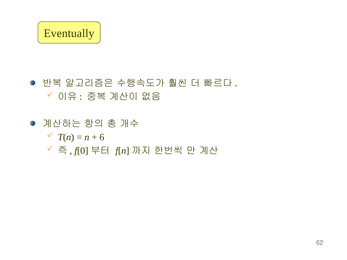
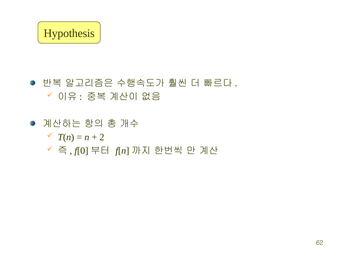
Eventually: Eventually -> Hypothesis
6: 6 -> 2
